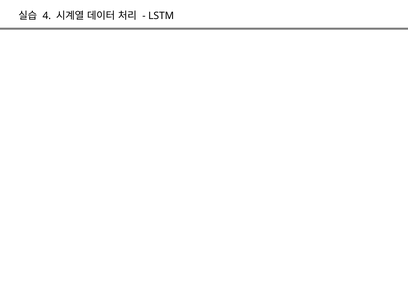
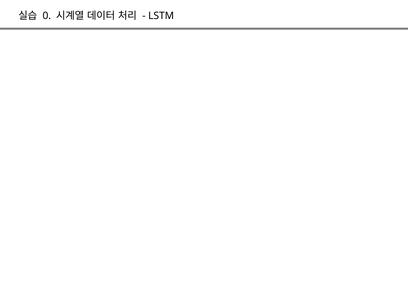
4: 4 -> 0
